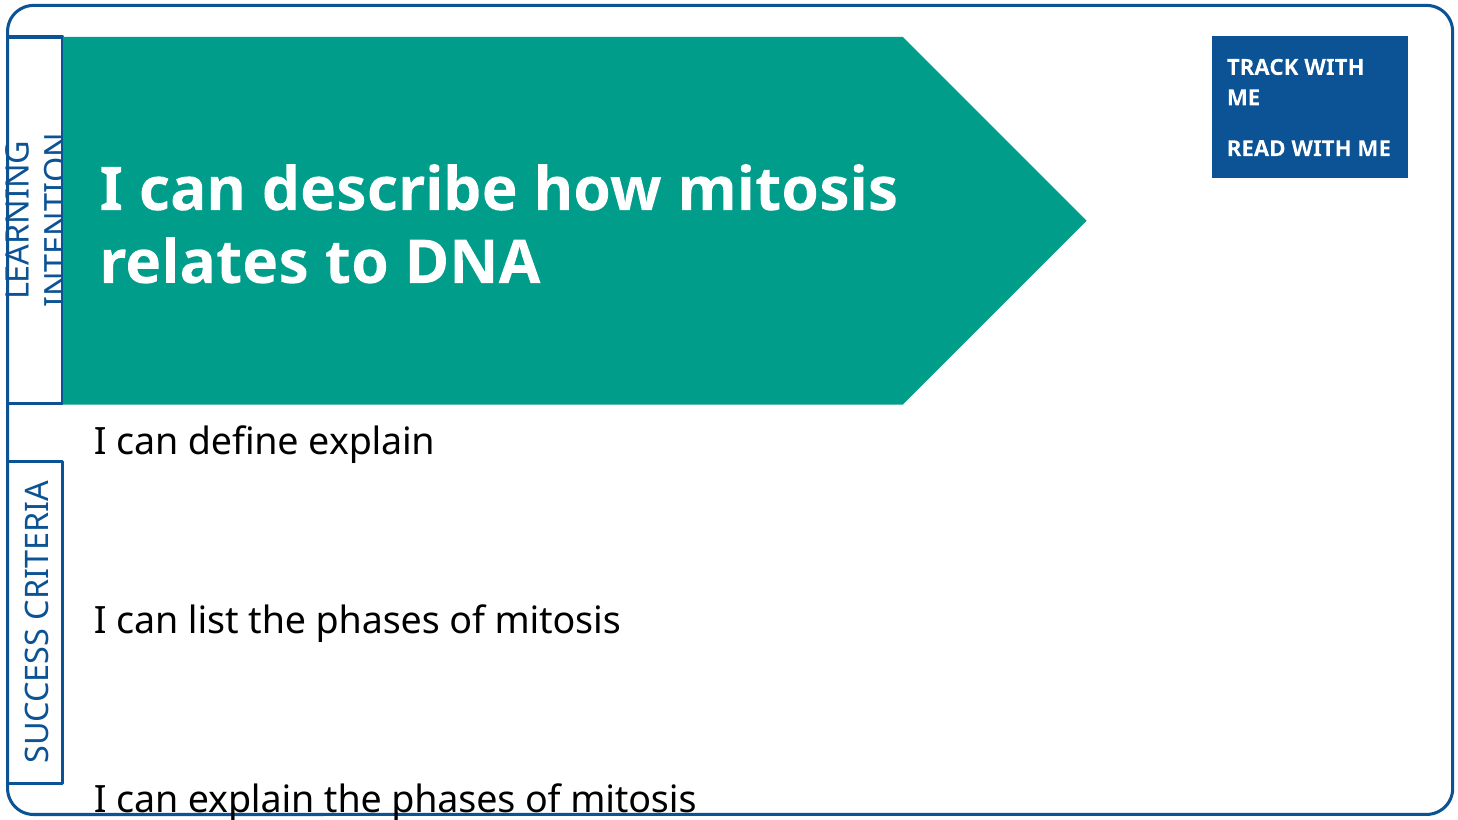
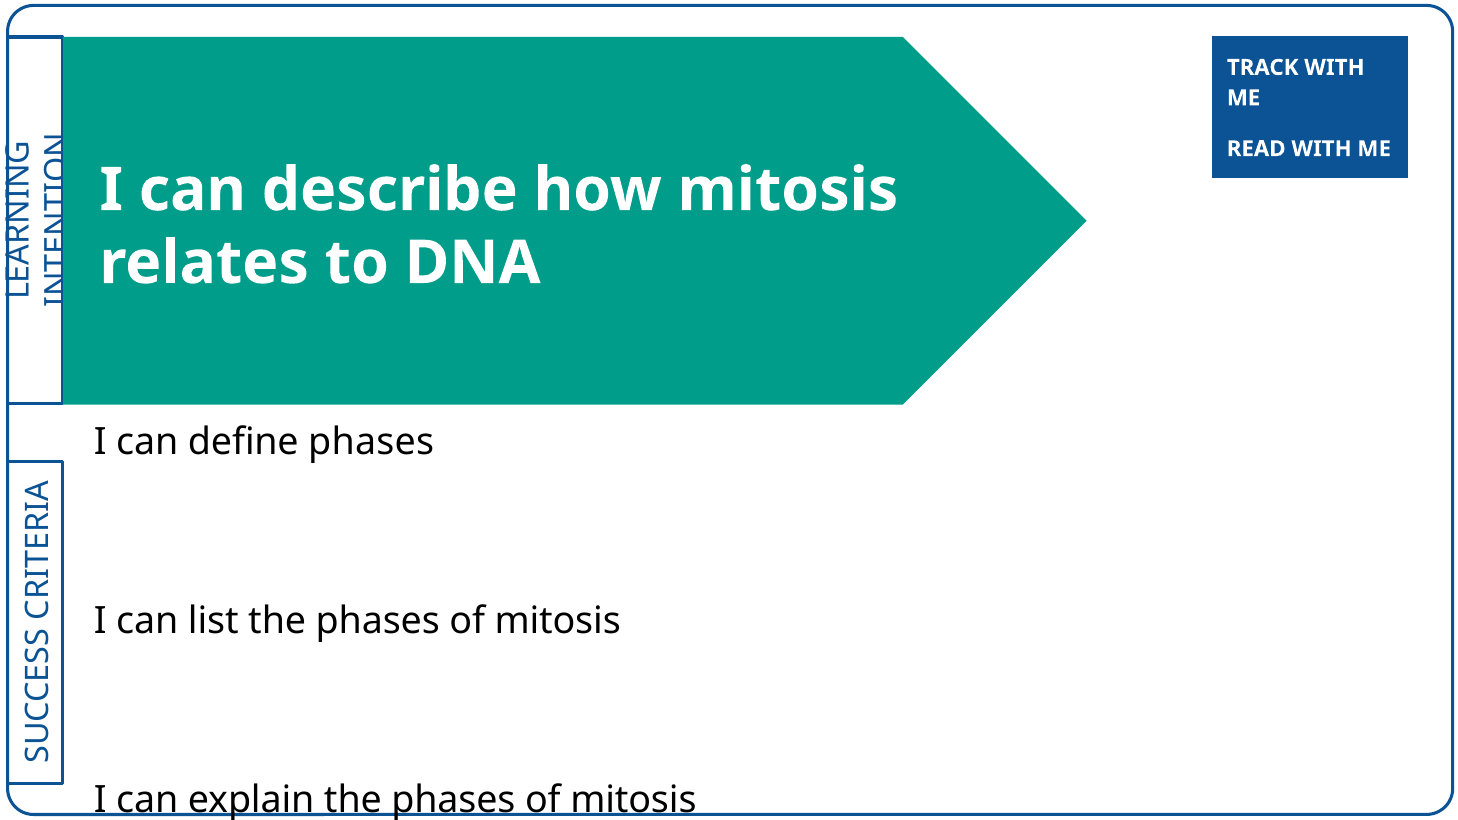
define explain: explain -> phases
